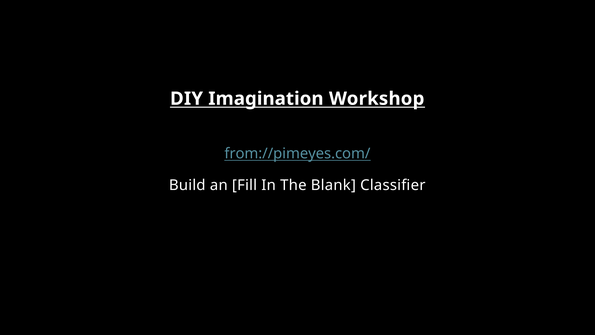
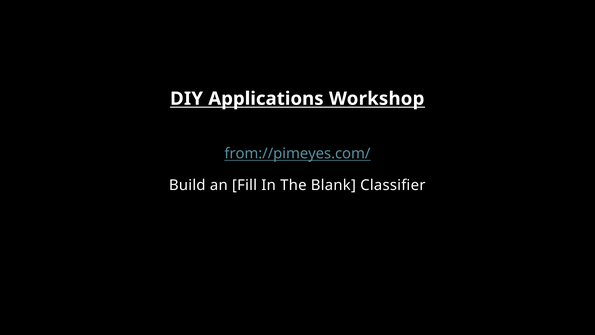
Imagination: Imagination -> Applications
